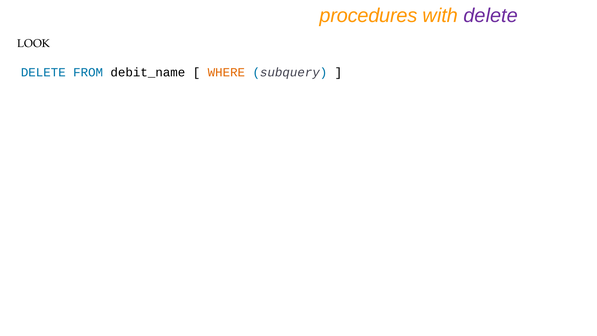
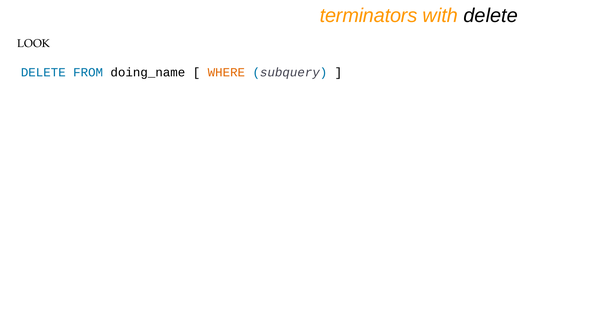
procedures: procedures -> terminators
delete at (491, 16) colour: purple -> black
debit_name: debit_name -> doing_name
